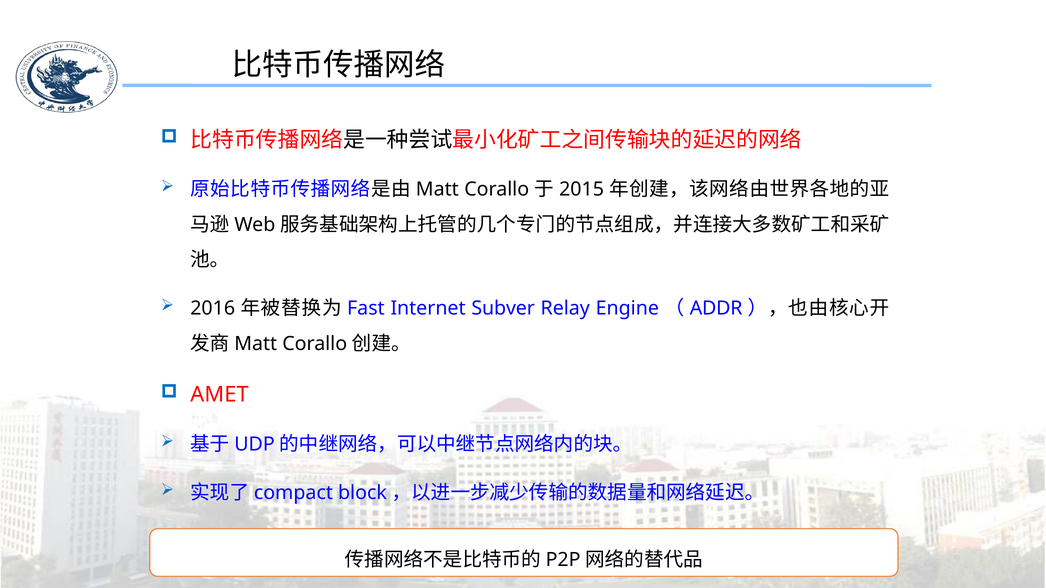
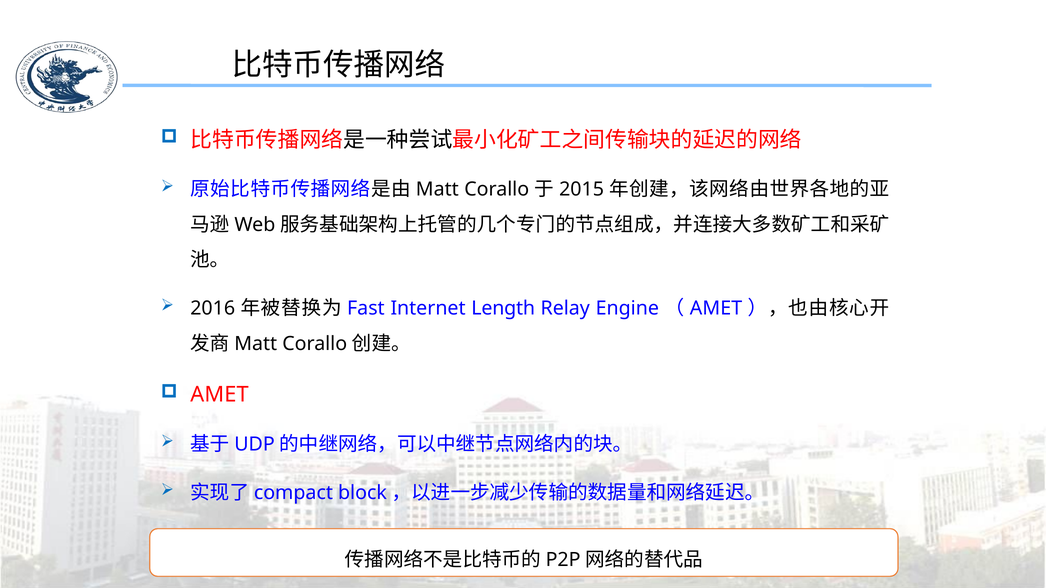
Subver: Subver -> Length
ADDR at (716, 308): ADDR -> AMET
